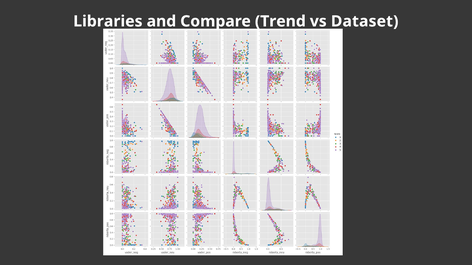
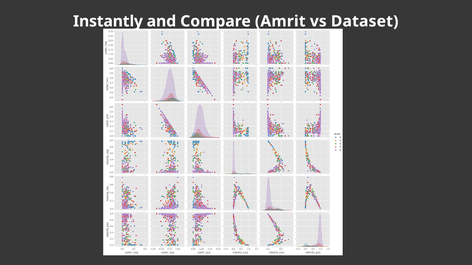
Libraries: Libraries -> Instantly
Trend: Trend -> Amrit
